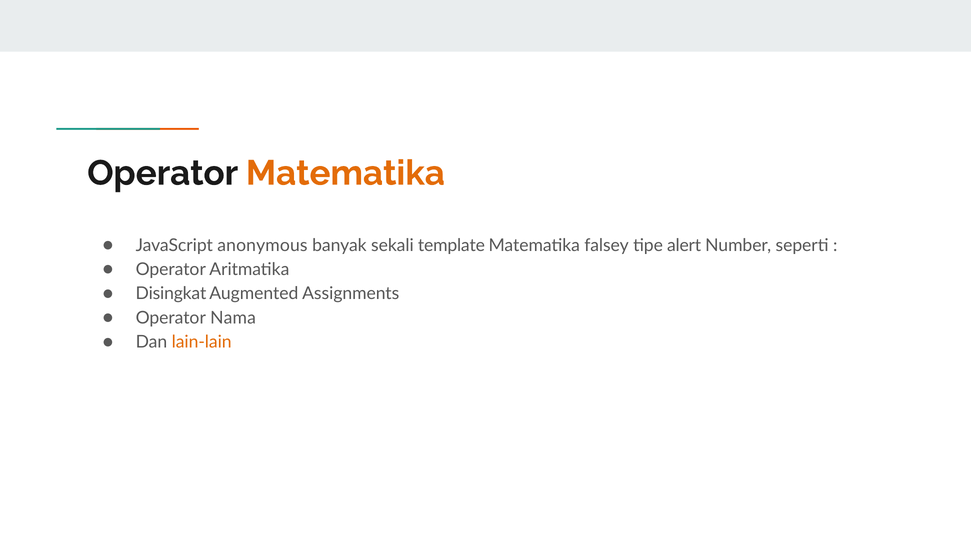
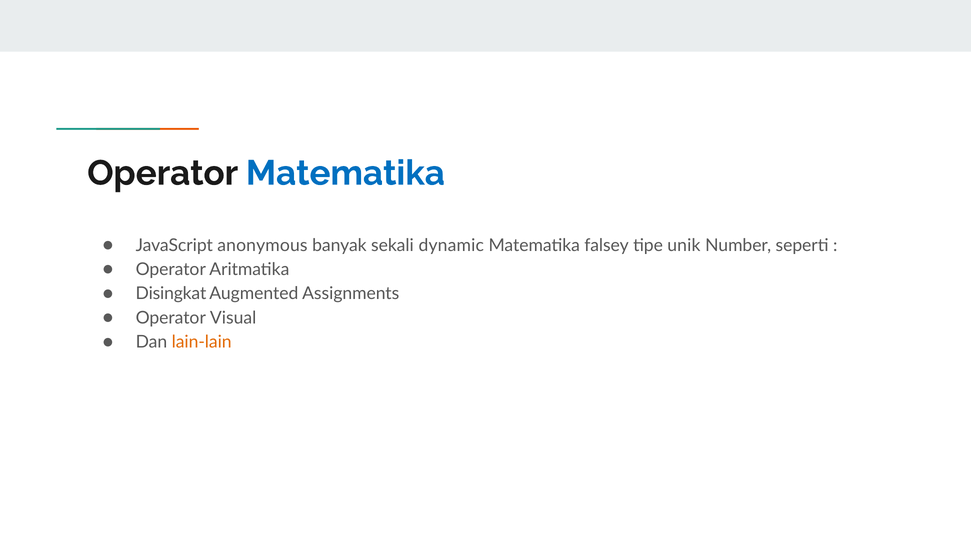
Matematika at (345, 173) colour: orange -> blue
template: template -> dynamic
alert: alert -> unik
Nama: Nama -> Visual
